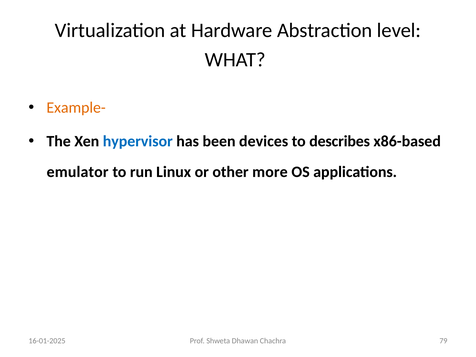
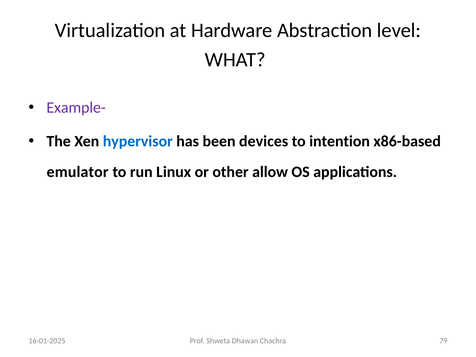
Example- colour: orange -> purple
describes: describes -> intention
more: more -> allow
